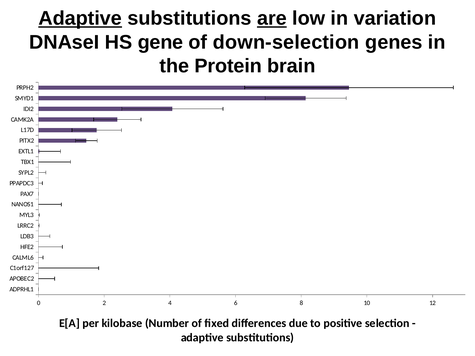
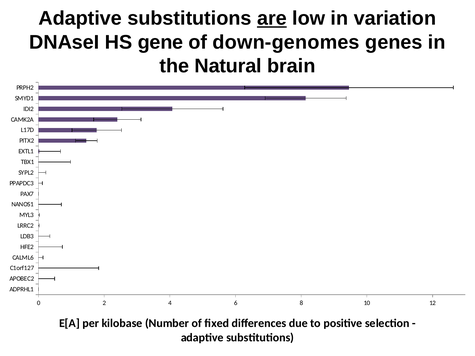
Adaptive at (80, 18) underline: present -> none
down-selection: down-selection -> down-genomes
Protein: Protein -> Natural
